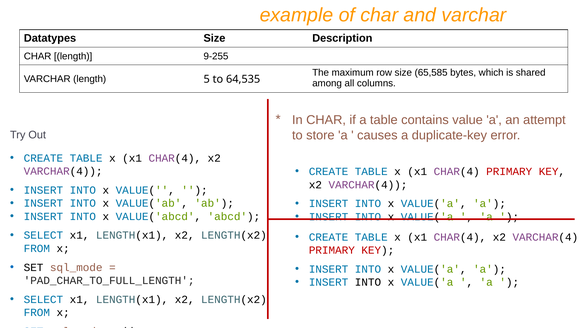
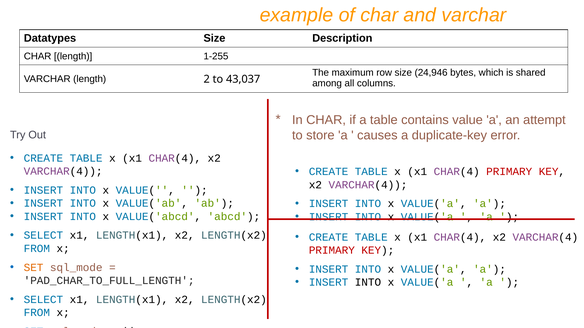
9-255: 9-255 -> 1-255
65,585: 65,585 -> 24,946
5: 5 -> 2
64,535: 64,535 -> 43,037
SET at (34, 268) colour: black -> orange
